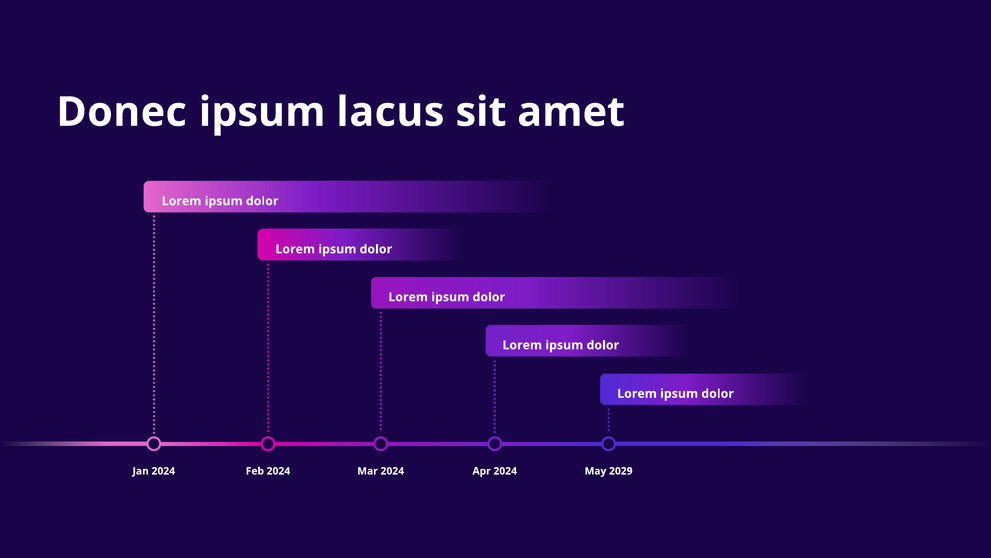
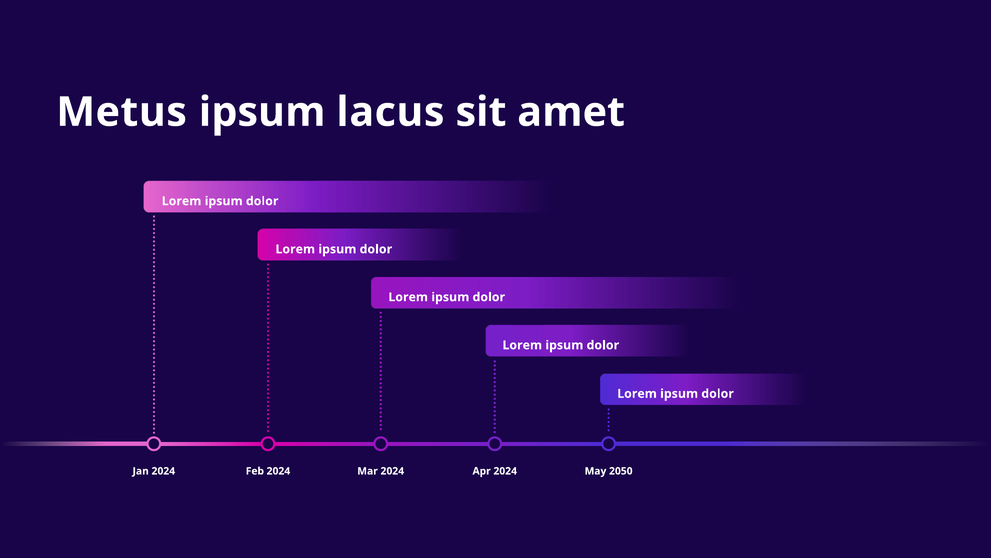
Donec: Donec -> Metus
2029: 2029 -> 2050
